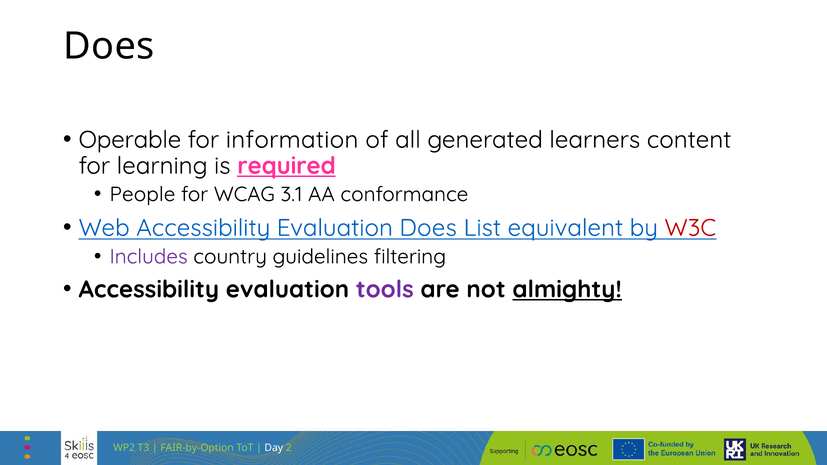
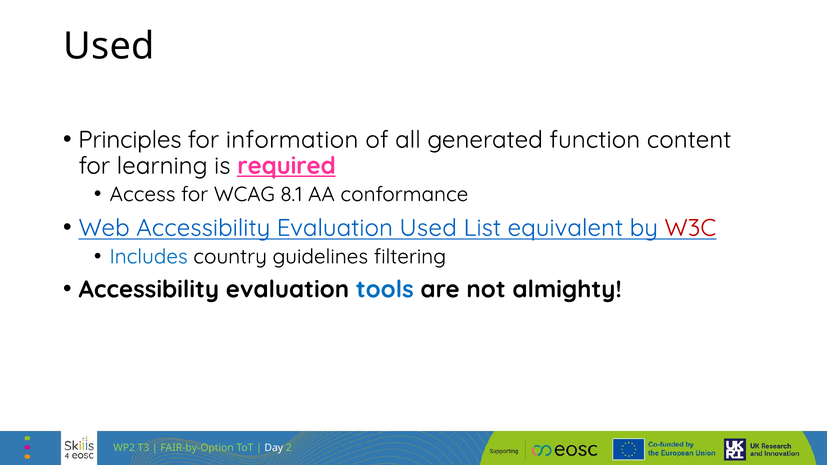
Does at (109, 46): Does -> Used
Operable: Operable -> Principles
learners: learners -> function
People: People -> Access
3.1: 3.1 -> 8.1
Evaluation Does: Does -> Used
Includes colour: purple -> blue
tools colour: purple -> blue
almighty underline: present -> none
